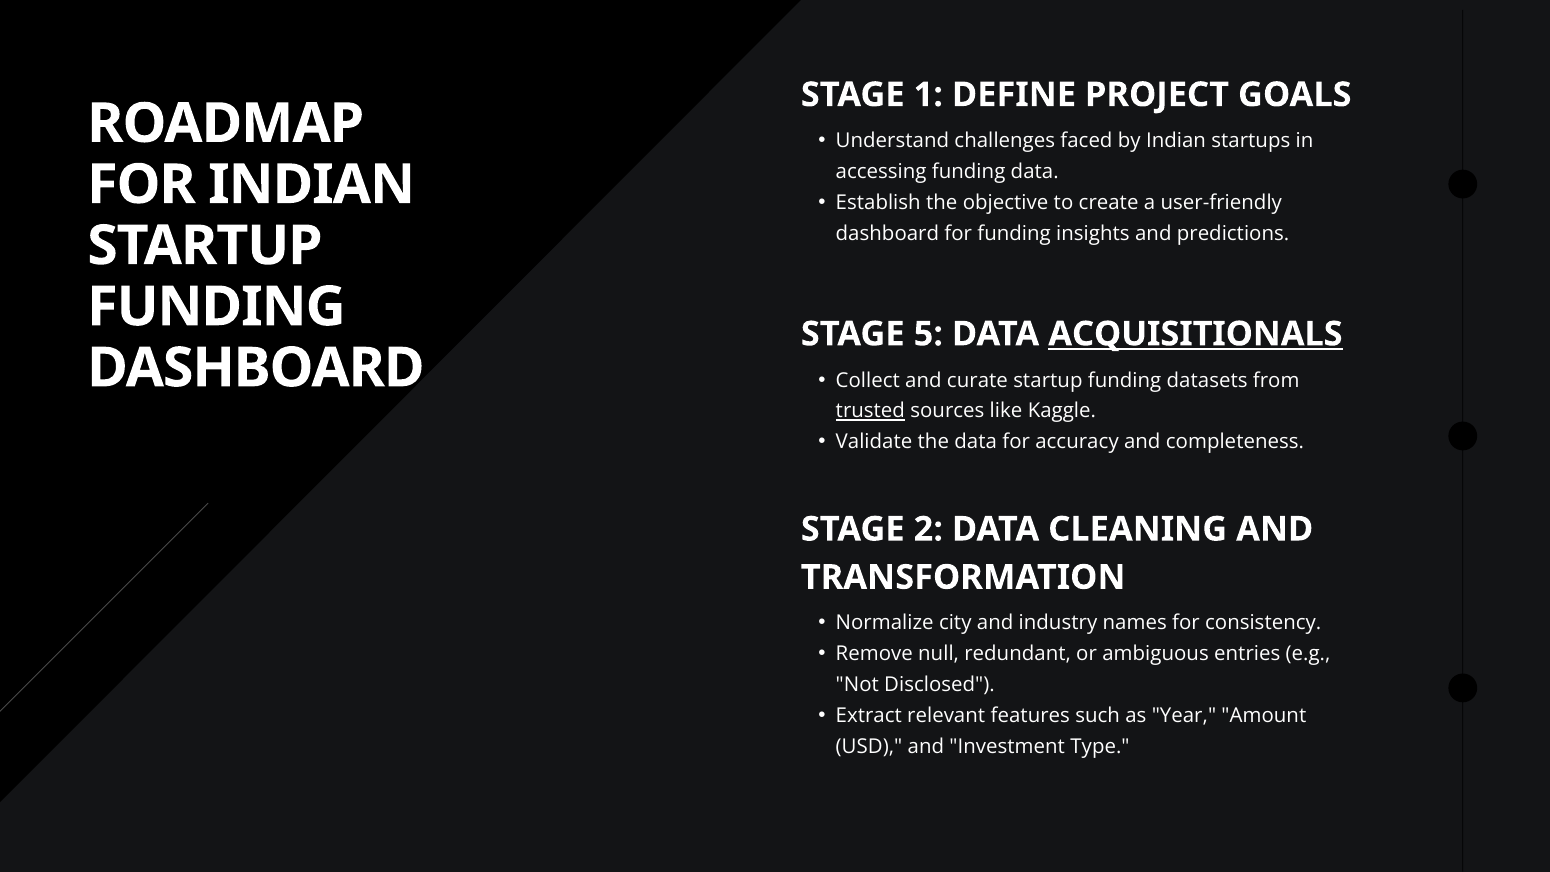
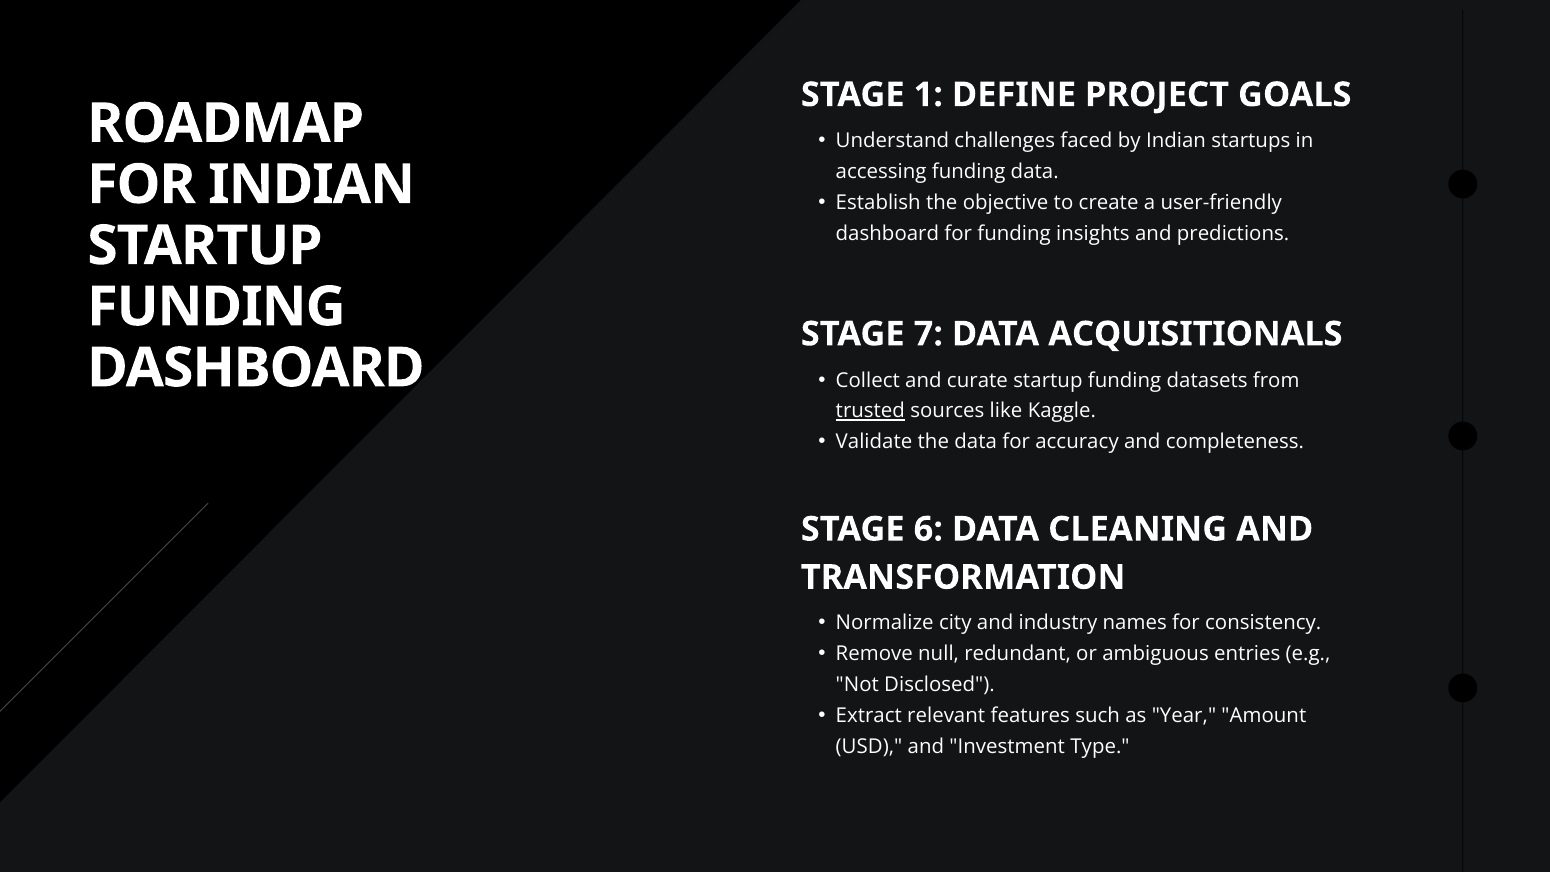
5: 5 -> 7
ACQUISITIONALS underline: present -> none
2: 2 -> 6
